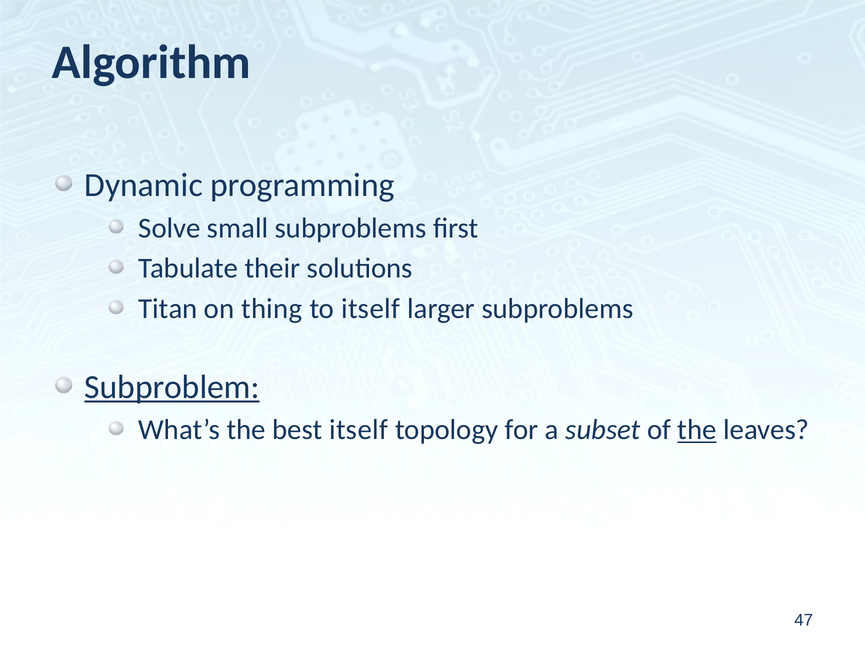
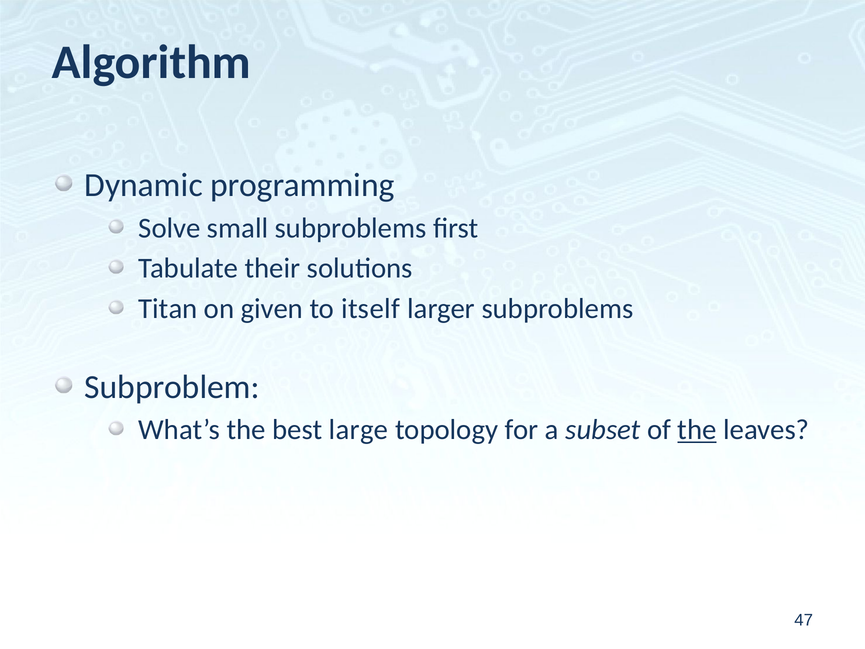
thing: thing -> given
Subproblem underline: present -> none
best itself: itself -> large
